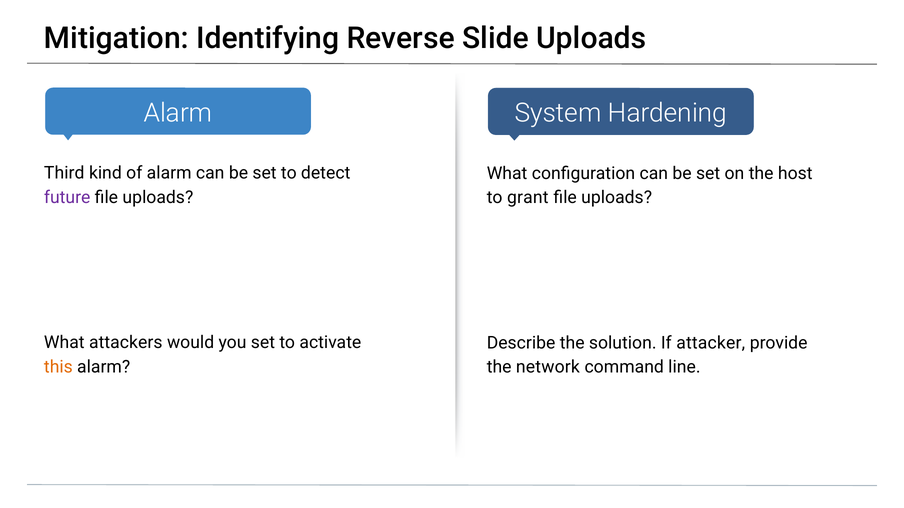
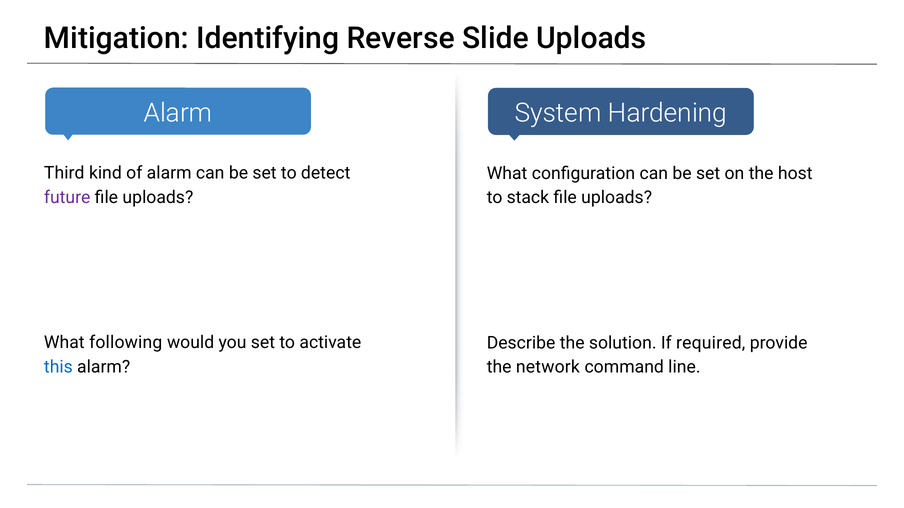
grant: grant -> stack
attackers: attackers -> following
attacker: attacker -> required
this colour: orange -> blue
